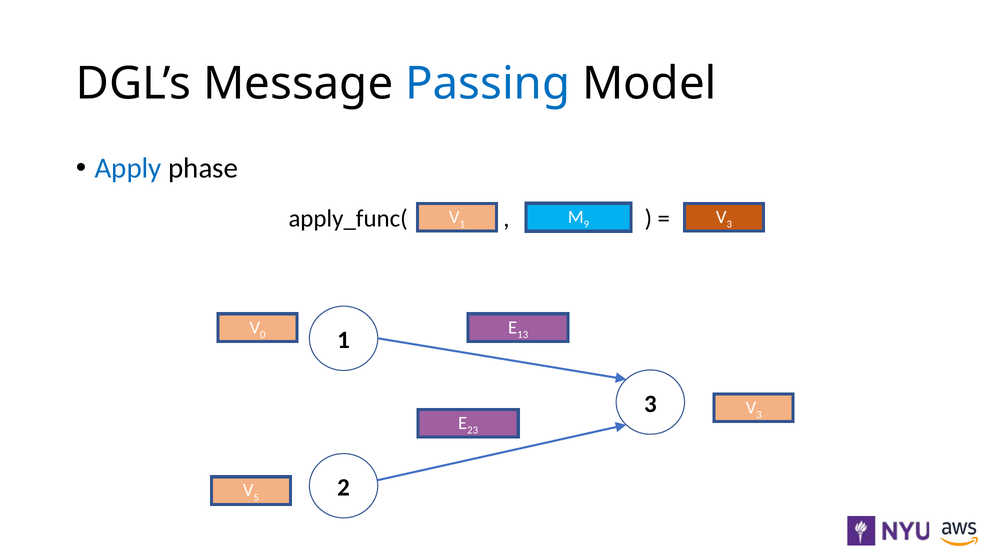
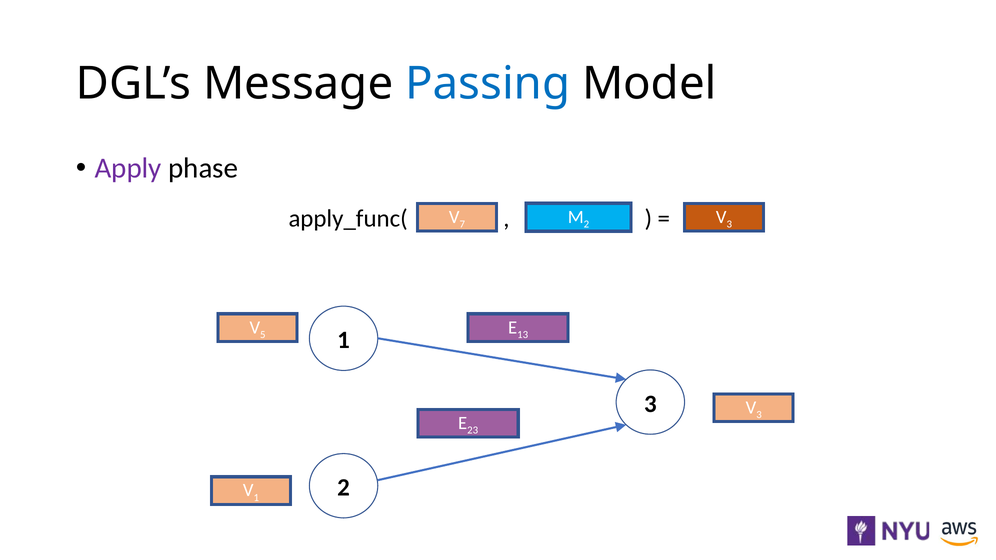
Apply colour: blue -> purple
9 at (586, 224): 9 -> 2
1 at (462, 225): 1 -> 7
0: 0 -> 5
5 at (256, 498): 5 -> 1
